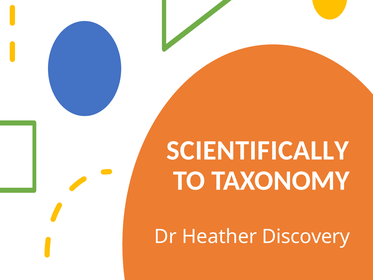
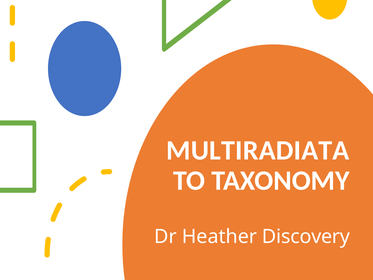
SCIENTIFICALLY: SCIENTIFICALLY -> MULTIRADIATA
